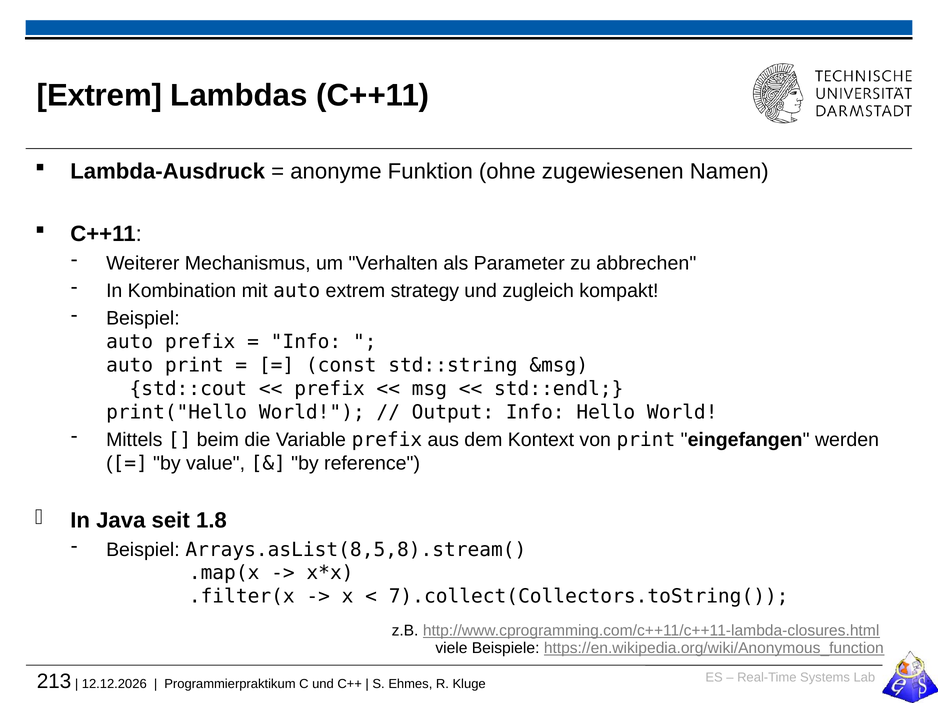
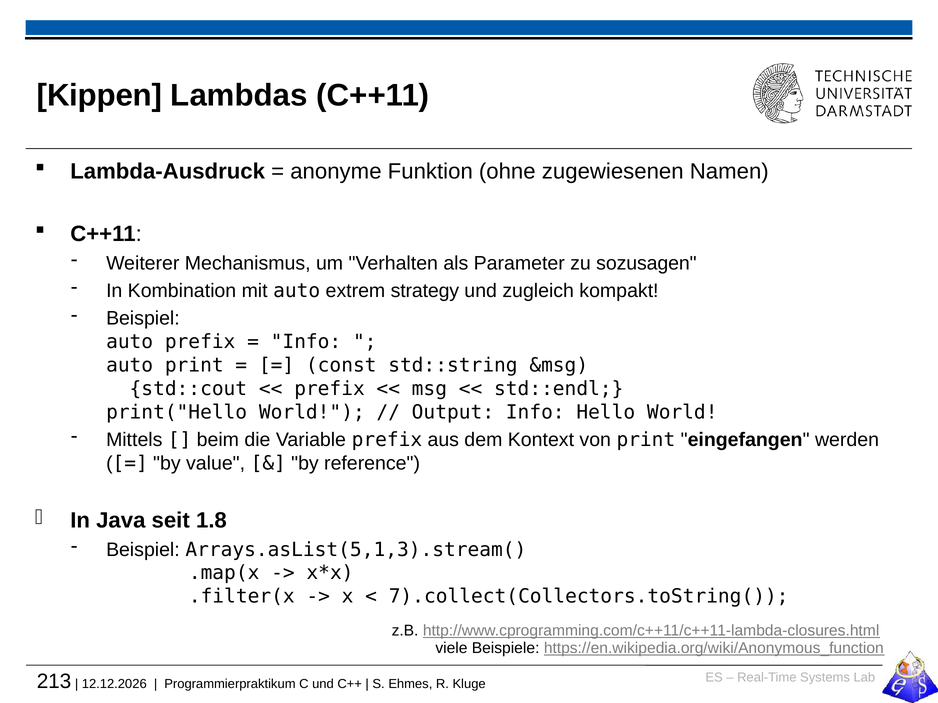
Extrem at (99, 95): Extrem -> Kippen
abbrechen: abbrechen -> sozusagen
Arrays.asList(8,5,8).stream(: Arrays.asList(8,5,8).stream( -> Arrays.asList(5,1,3).stream(
